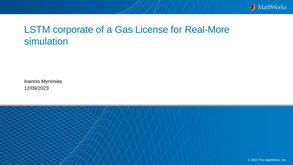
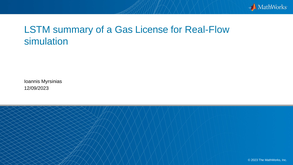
corporate: corporate -> summary
Real-More: Real-More -> Real-Flow
